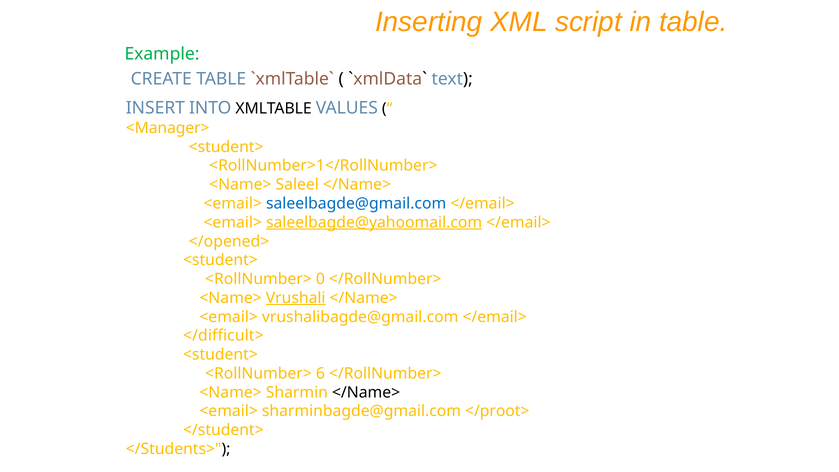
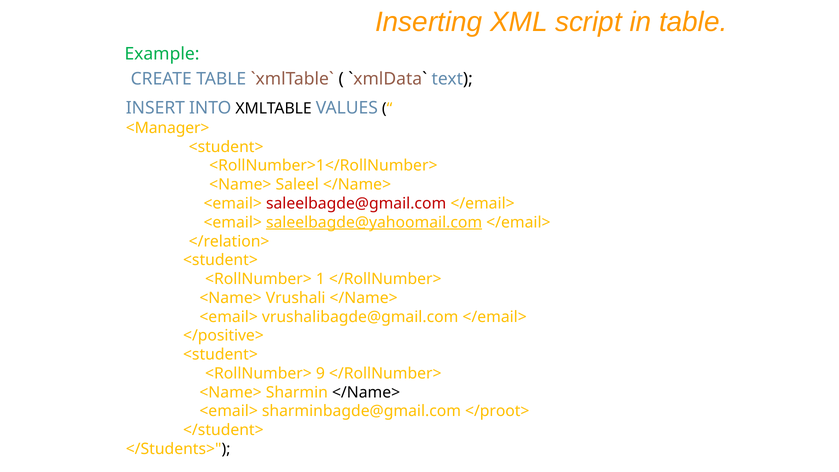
saleelbagde@gmail.com colour: blue -> red
</opened>: </opened> -> </relation>
0: 0 -> 1
Vrushali underline: present -> none
</difficult>: </difficult> -> </positive>
6: 6 -> 9
